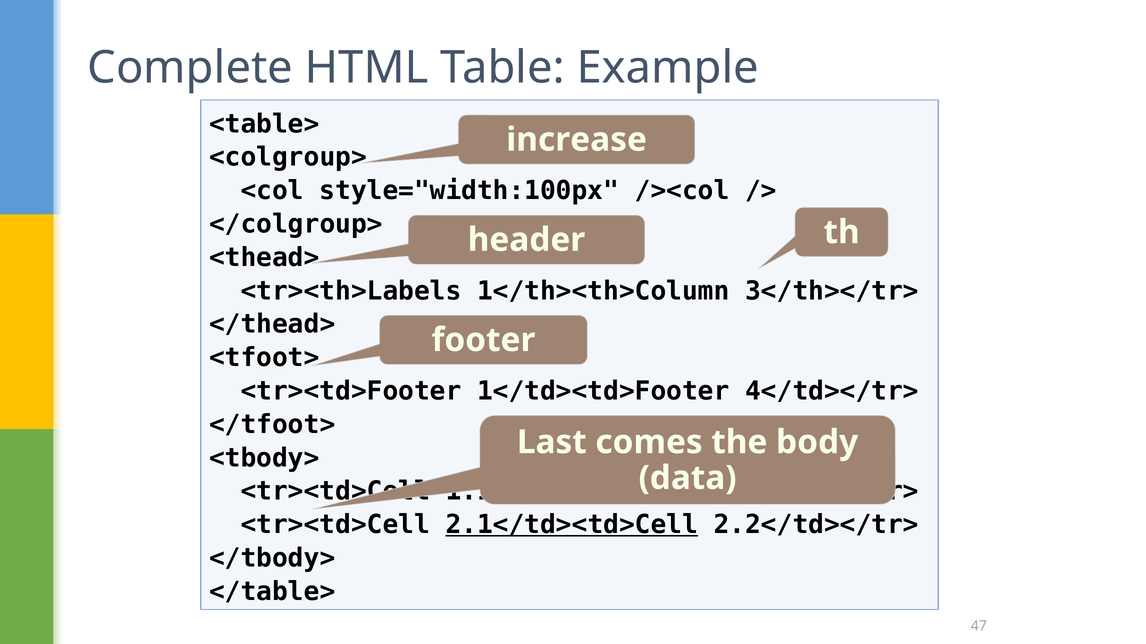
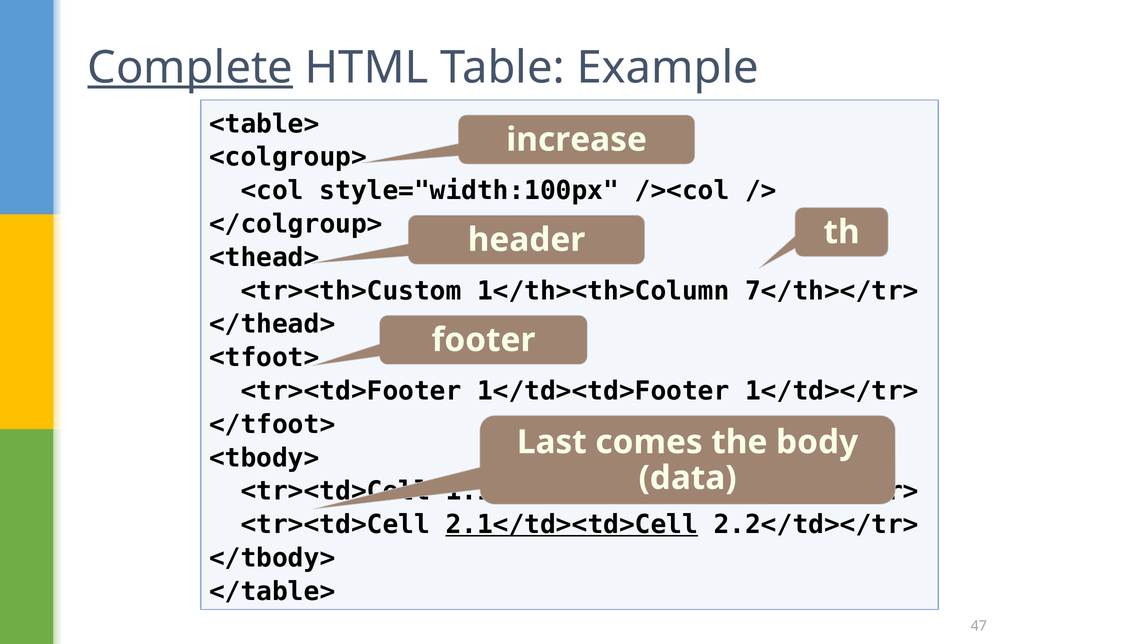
Complete underline: none -> present
<tr><th>Labels: <tr><th>Labels -> <tr><th>Custom
3</th></tr>: 3</th></tr> -> 7</th></tr>
4</td></tr>: 4</td></tr> -> 1</td></tr>
